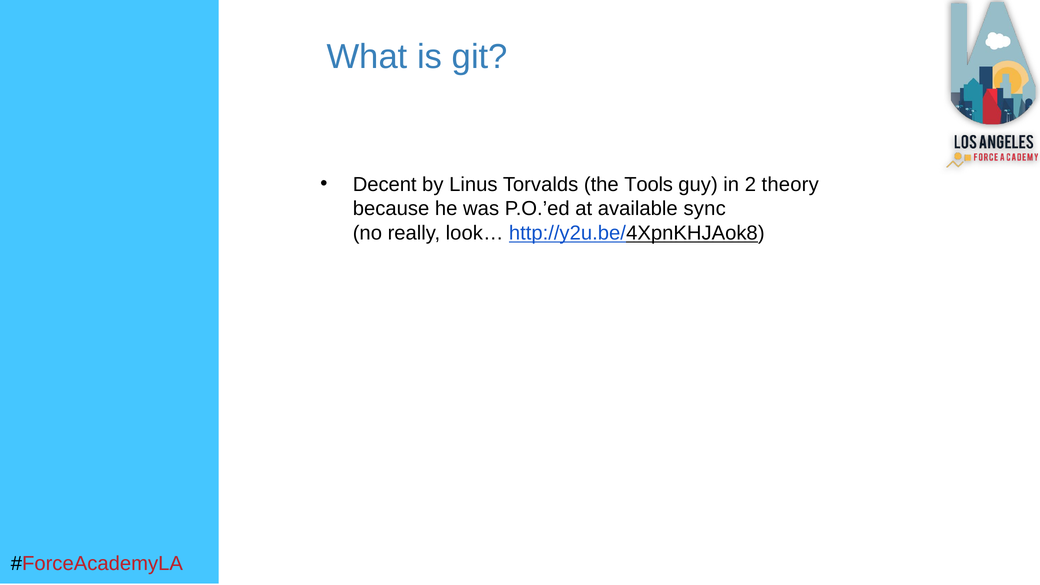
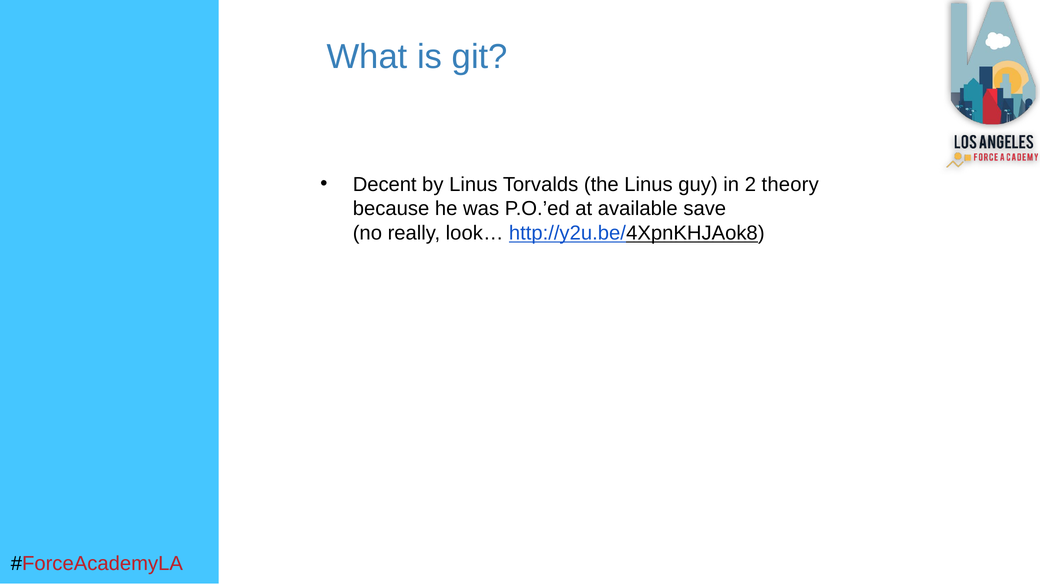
the Tools: Tools -> Linus
sync: sync -> save
